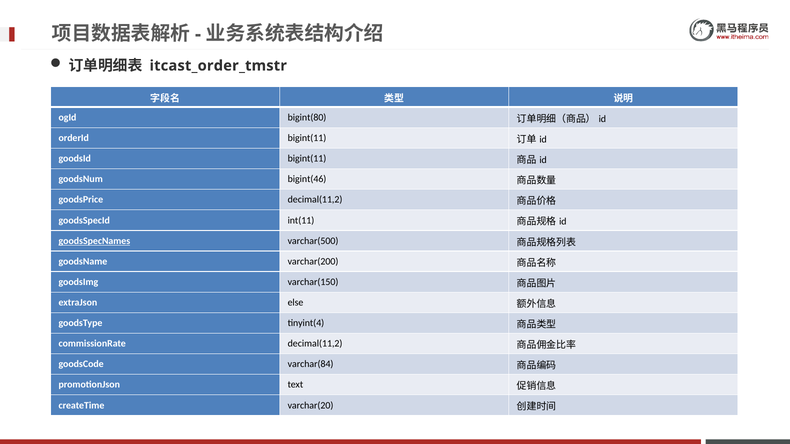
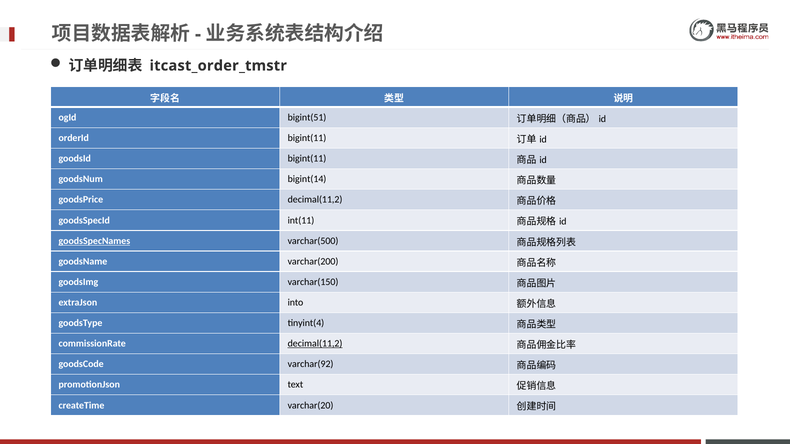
bigint(80: bigint(80 -> bigint(51
bigint(46: bigint(46 -> bigint(14
else: else -> into
decimal(11,2 at (315, 344) underline: none -> present
varchar(84: varchar(84 -> varchar(92
